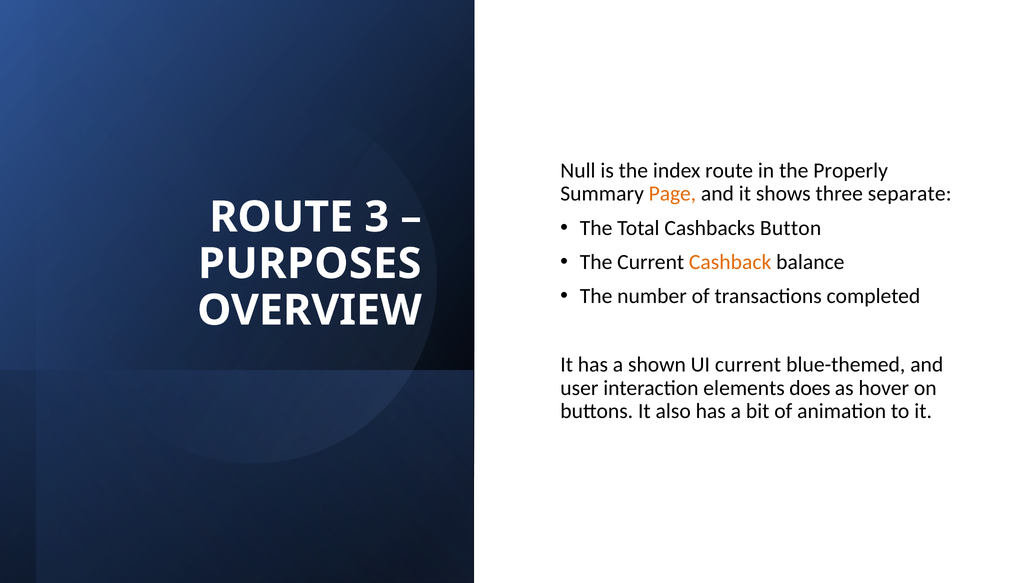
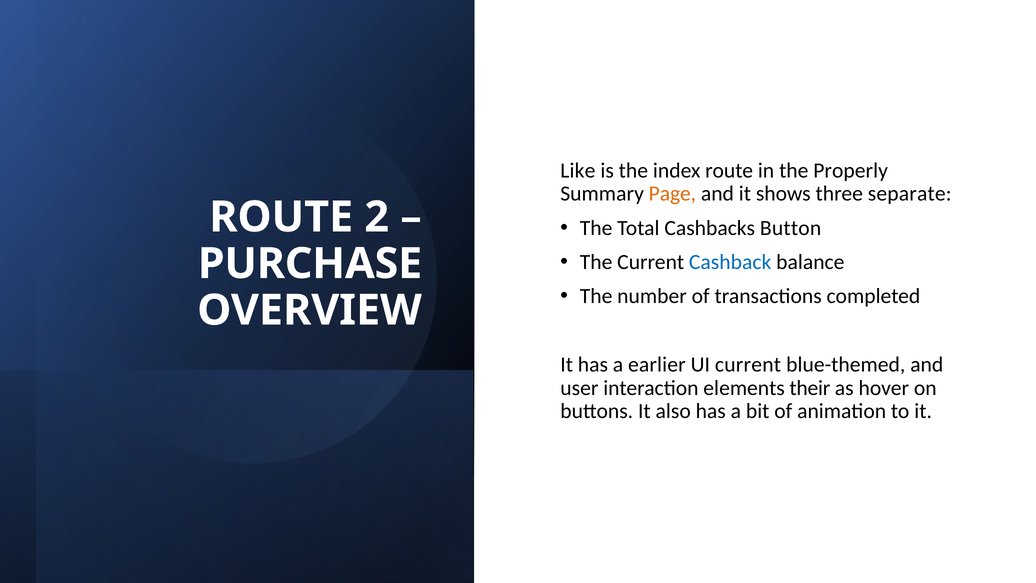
Null: Null -> Like
3: 3 -> 2
Cashback colour: orange -> blue
PURPOSES: PURPOSES -> PURCHASE
shown: shown -> earlier
does: does -> their
